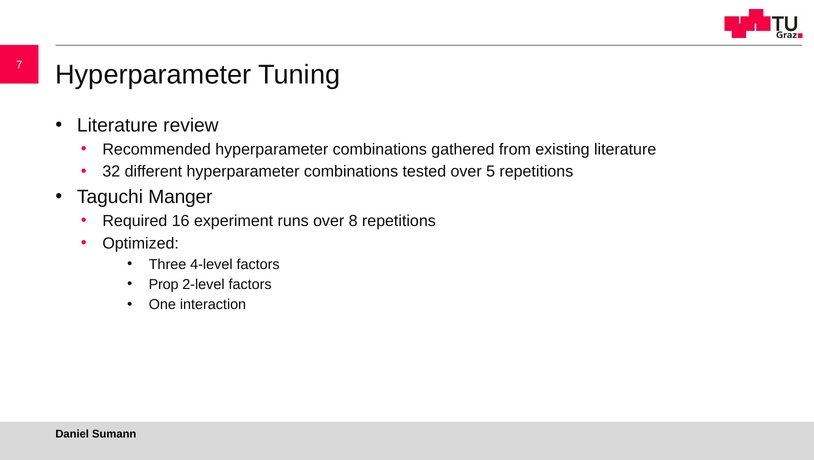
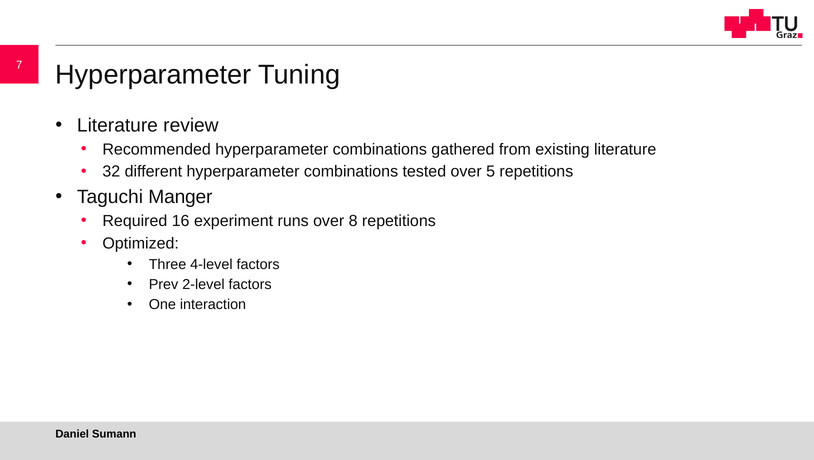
Prop: Prop -> Prev
